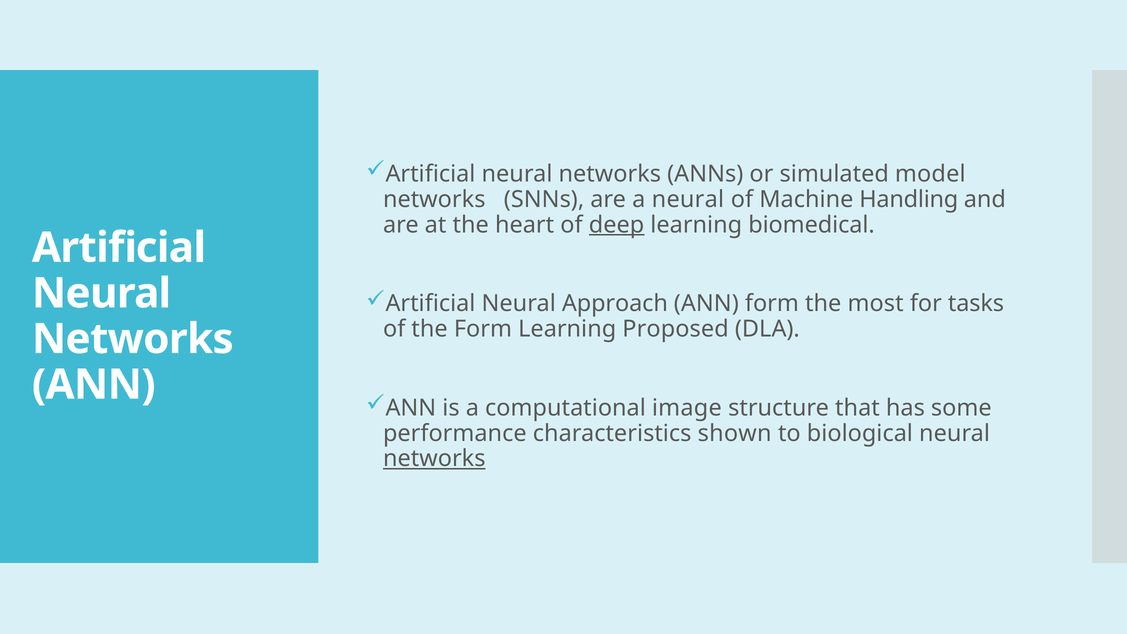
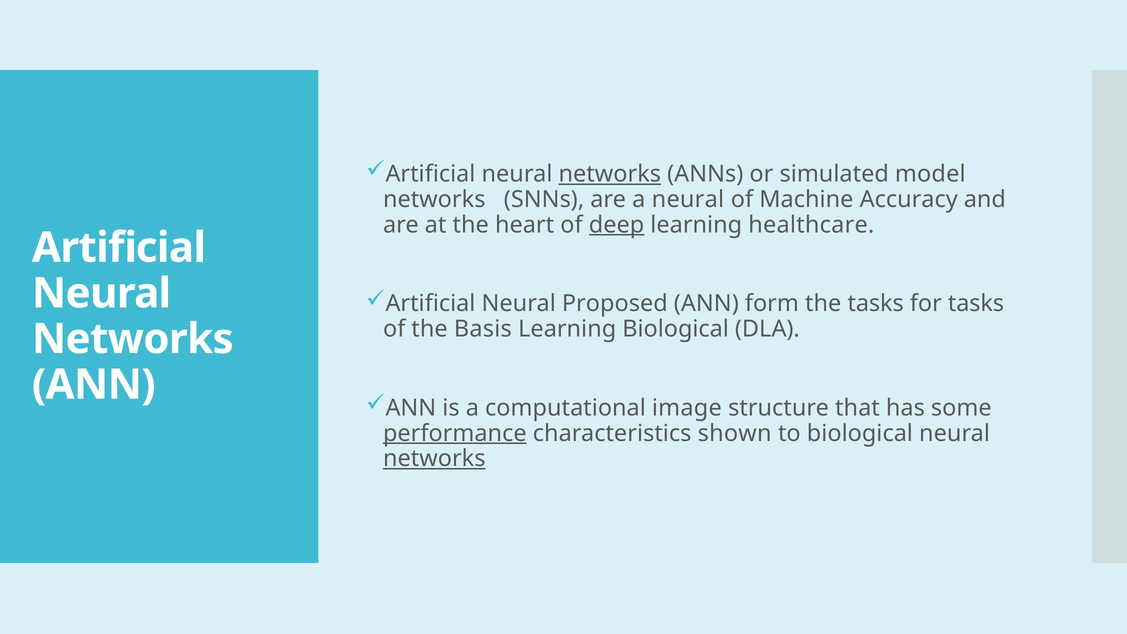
networks at (610, 174) underline: none -> present
Handling: Handling -> Accuracy
biomedical: biomedical -> healthcare
Approach: Approach -> Proposed
the most: most -> tasks
the Form: Form -> Basis
Learning Proposed: Proposed -> Biological
performance underline: none -> present
